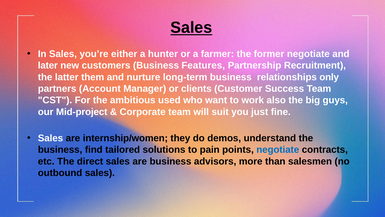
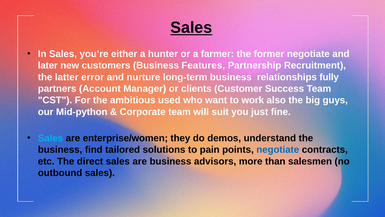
them: them -> error
only: only -> fully
Mid-project: Mid-project -> Mid-python
Sales at (50, 138) colour: white -> light blue
internship/women: internship/women -> enterprise/women
